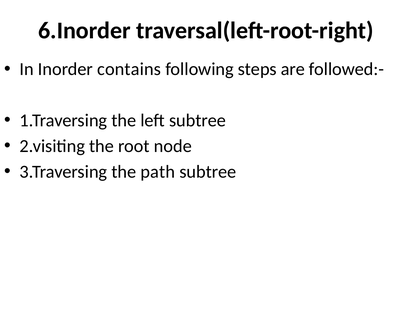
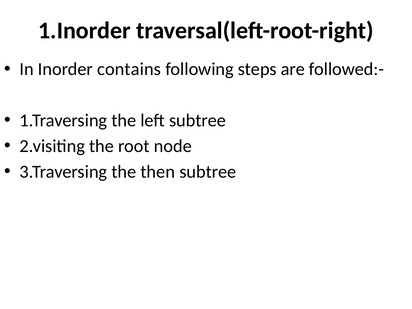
6.Inorder: 6.Inorder -> 1.Inorder
path: path -> then
